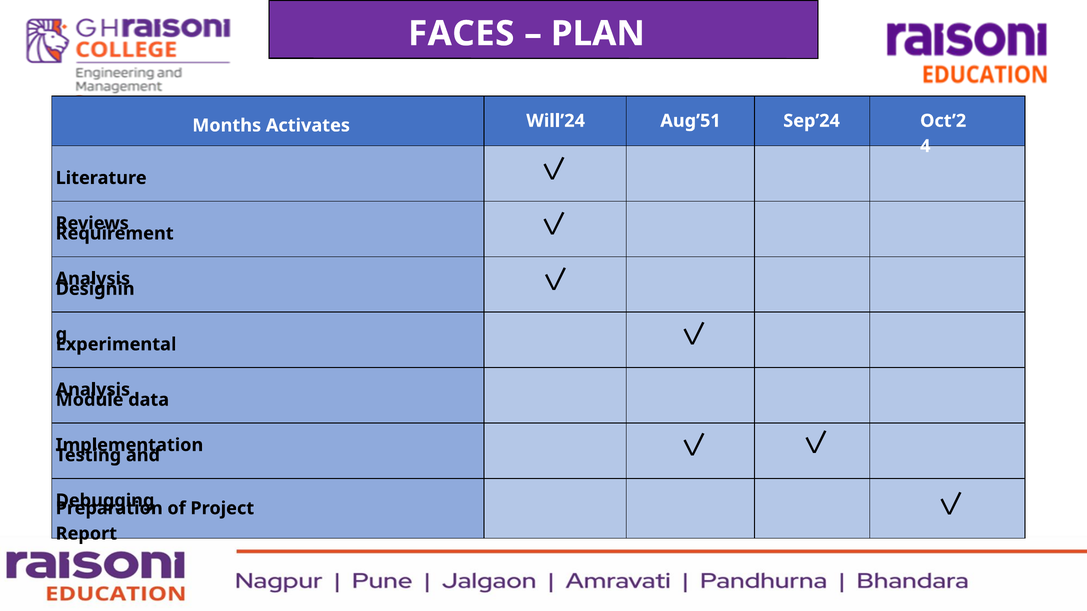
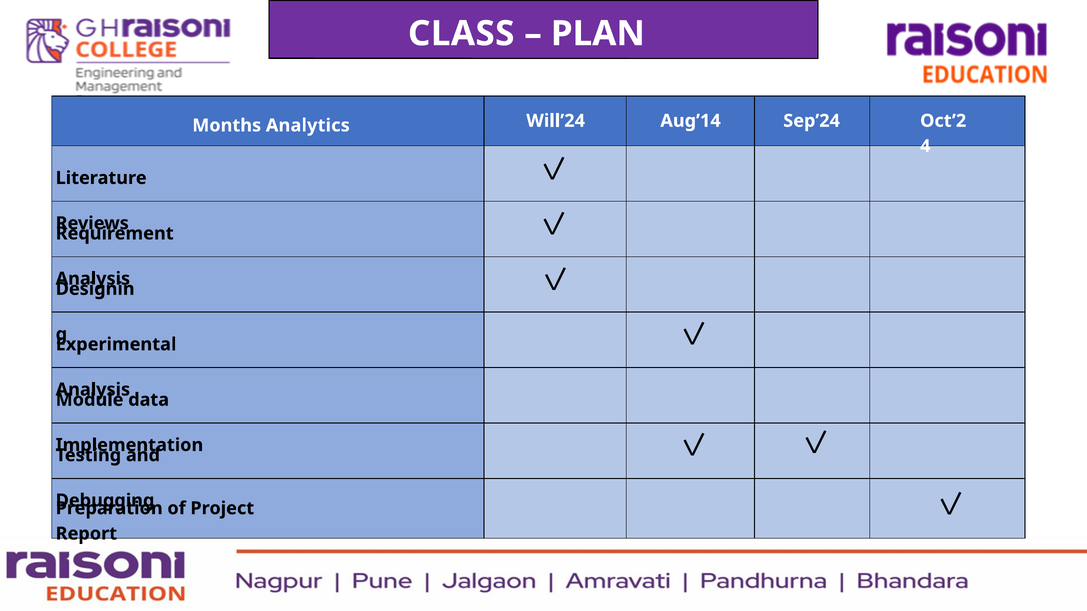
FACES: FACES -> CLASS
Aug’51: Aug’51 -> Aug’14
Activates: Activates -> Analytics
